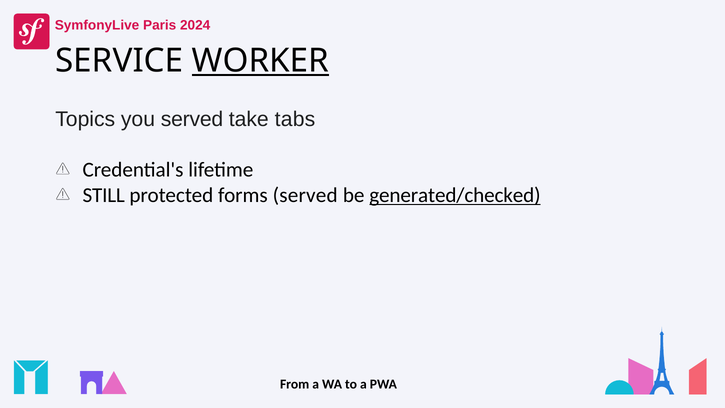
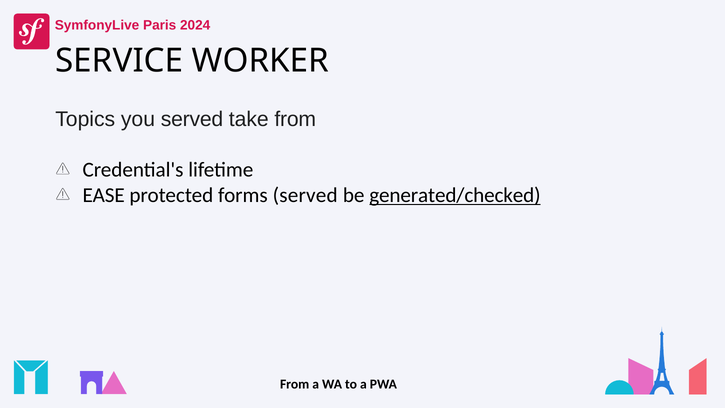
WORKER underline: present -> none
take tabs: tabs -> from
STILL: STILL -> EASE
